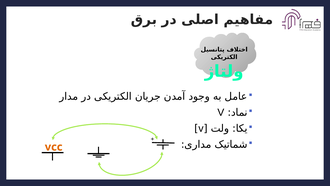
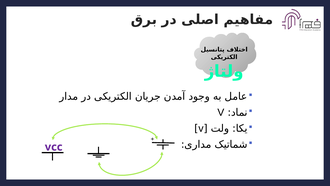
vcc colour: orange -> purple
